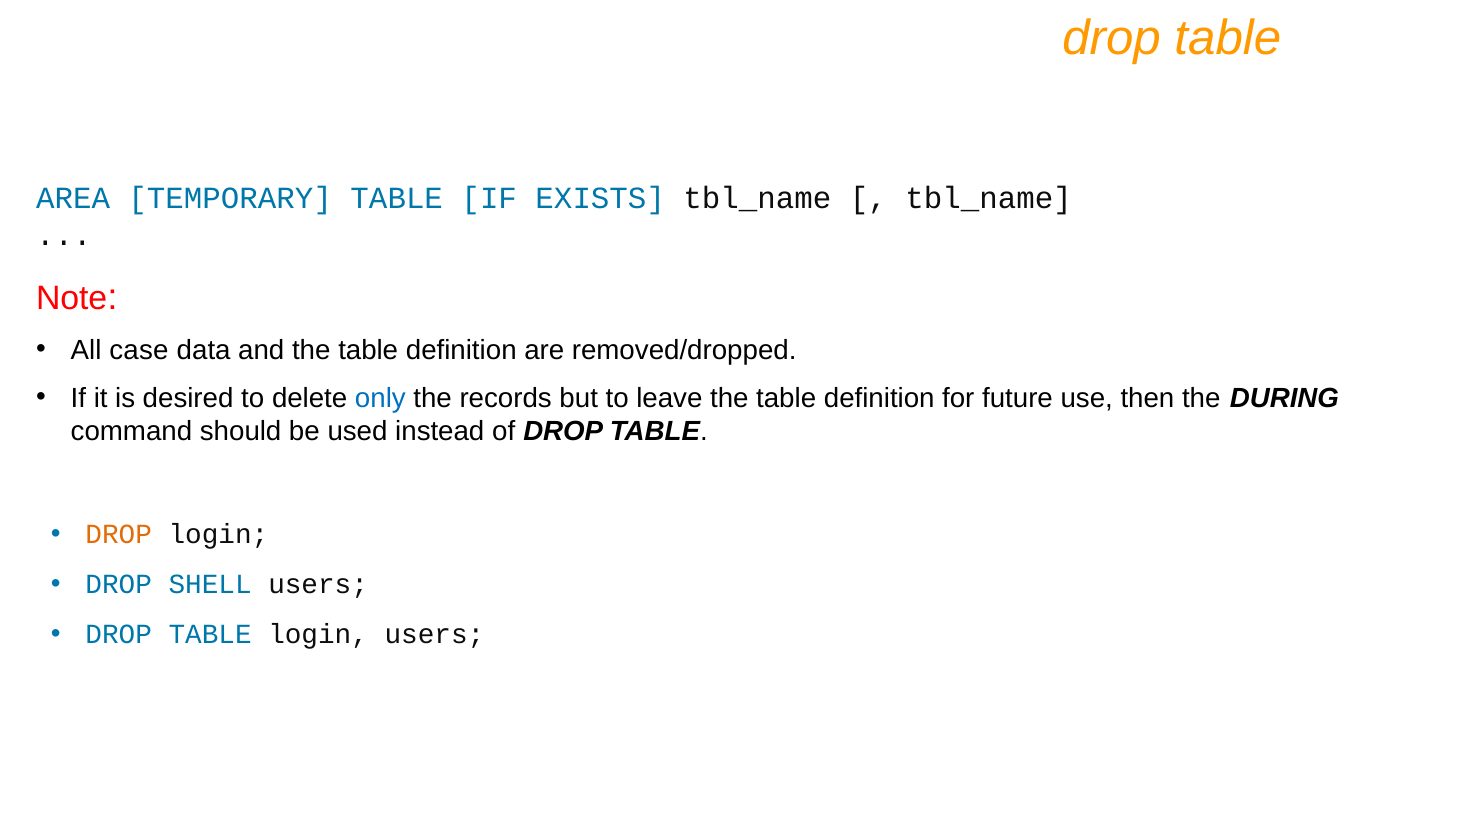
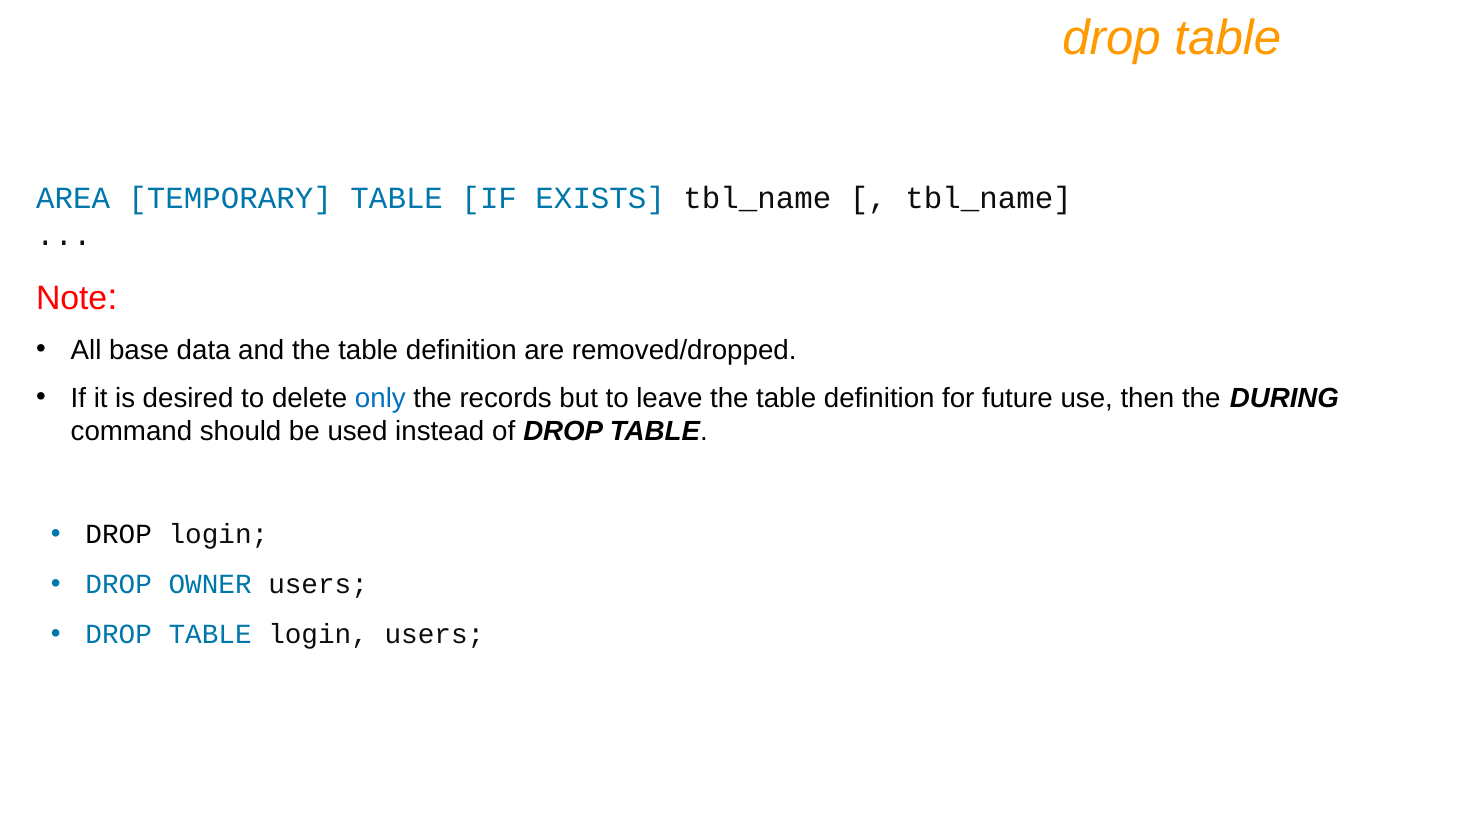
case: case -> base
DROP at (119, 535) colour: orange -> black
SHELL: SHELL -> OWNER
